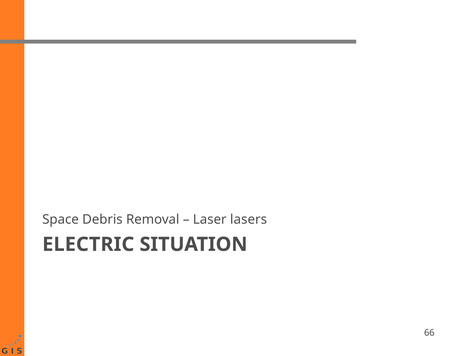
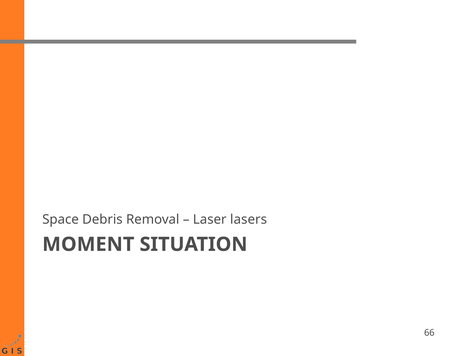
ELECTRIC: ELECTRIC -> MOMENT
